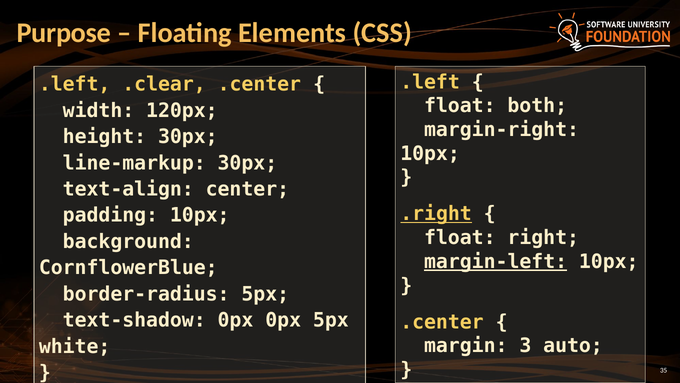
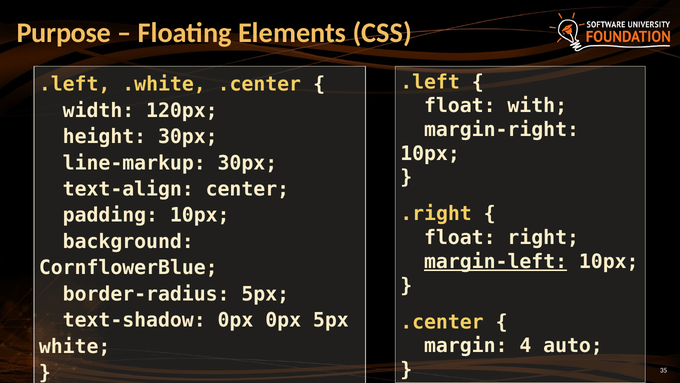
.clear: .clear -> .white
both: both -> with
.right underline: present -> none
3: 3 -> 4
